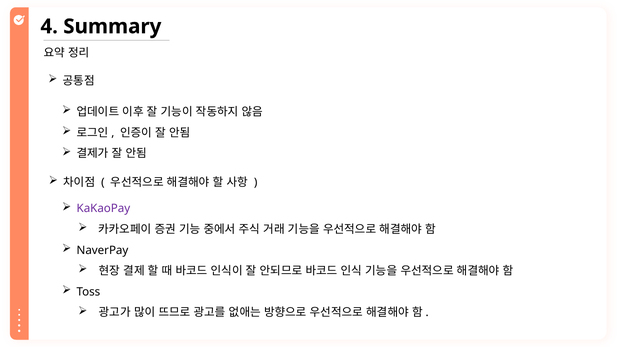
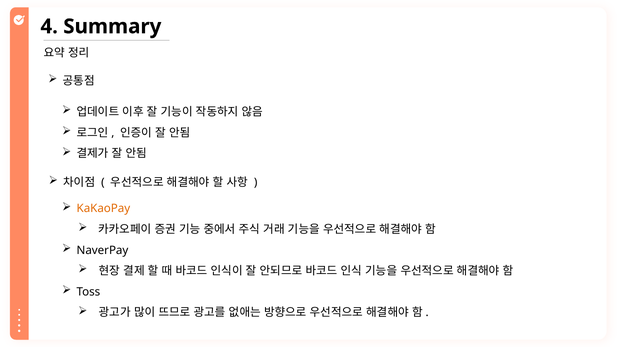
KaKaoPay colour: purple -> orange
